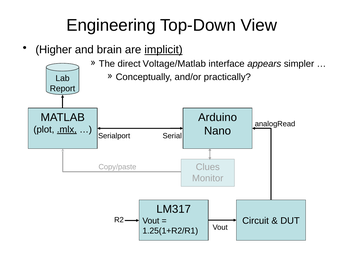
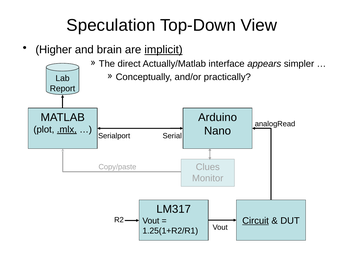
Engineering: Engineering -> Speculation
Voltage/Matlab: Voltage/Matlab -> Actually/Matlab
Circuit underline: none -> present
